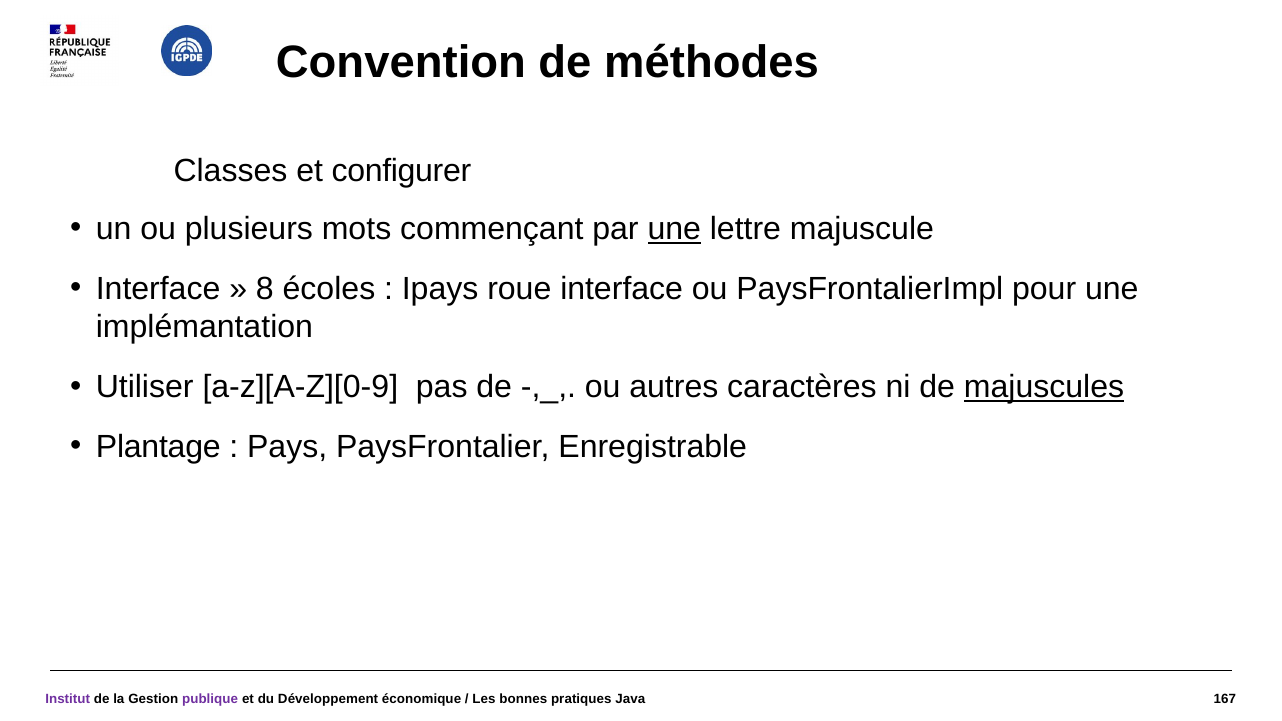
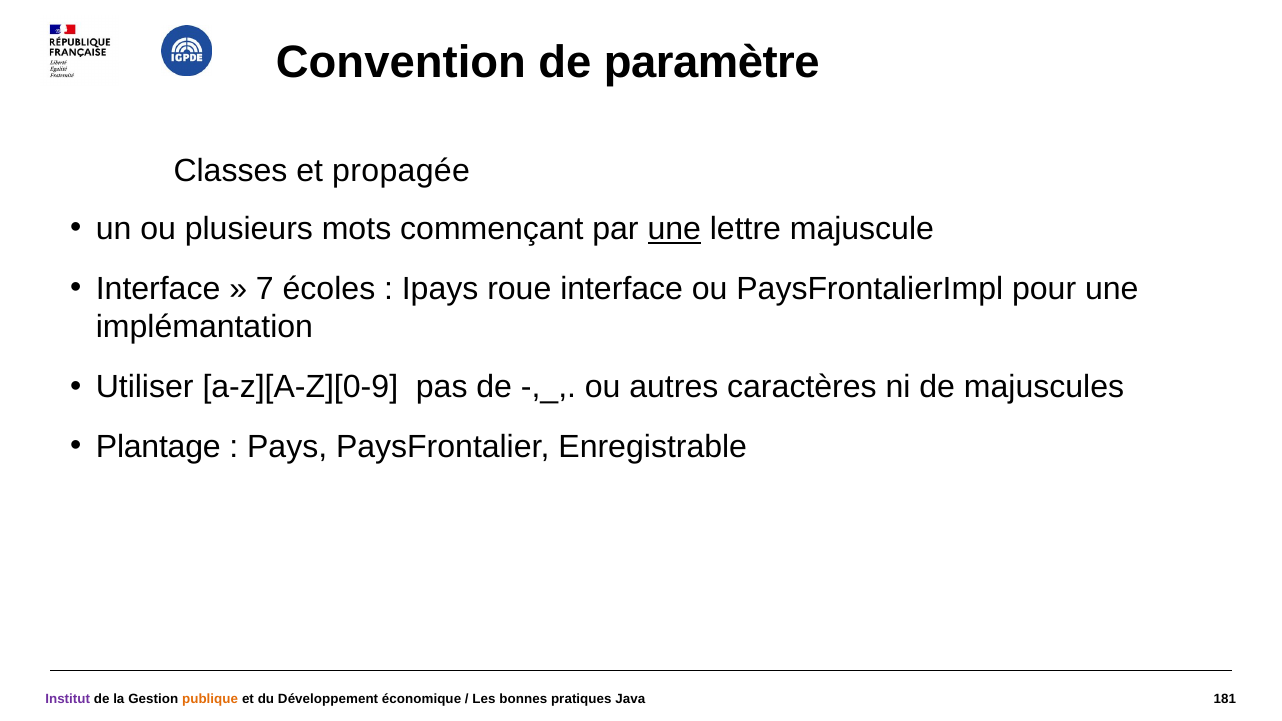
méthodes: méthodes -> paramètre
configurer: configurer -> propagée
8: 8 -> 7
majuscules underline: present -> none
publique colour: purple -> orange
167: 167 -> 181
